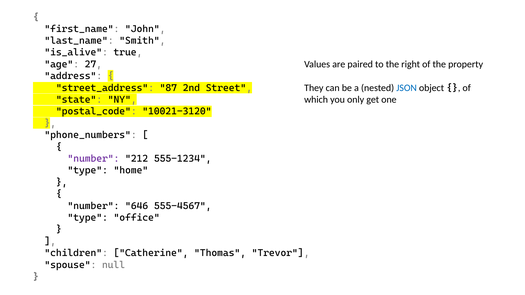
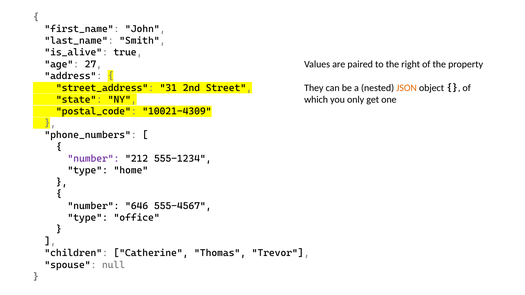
87: 87 -> 31
JSON colour: blue -> orange
10021-3120: 10021-3120 -> 10021-4309
